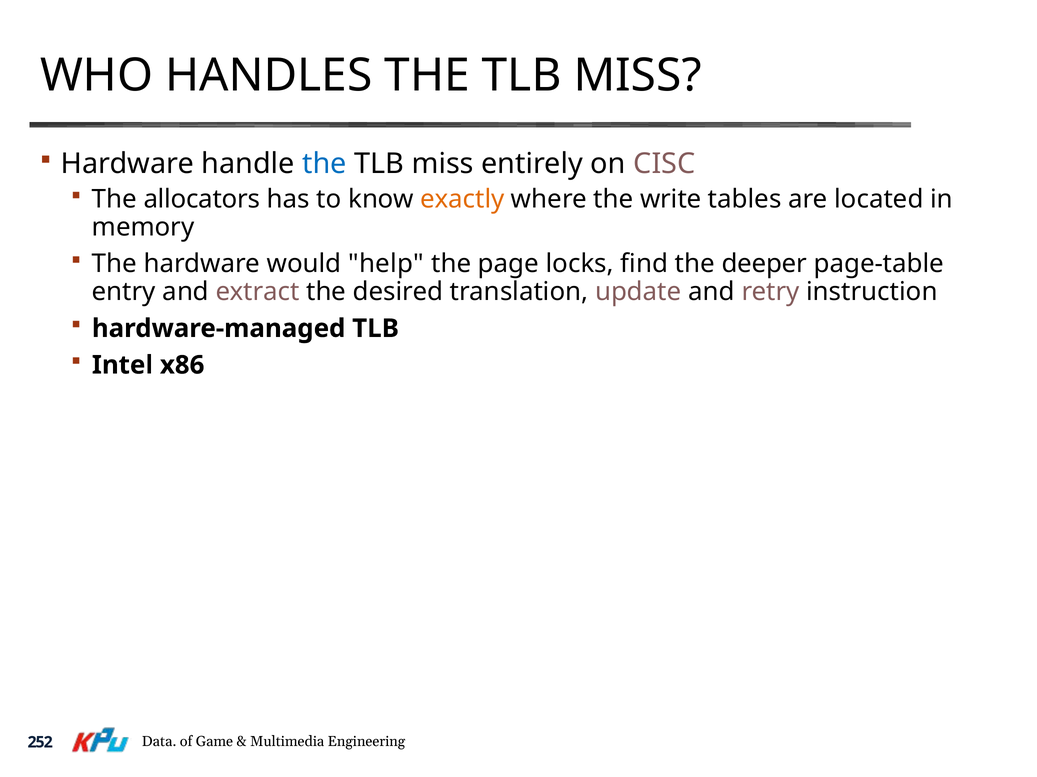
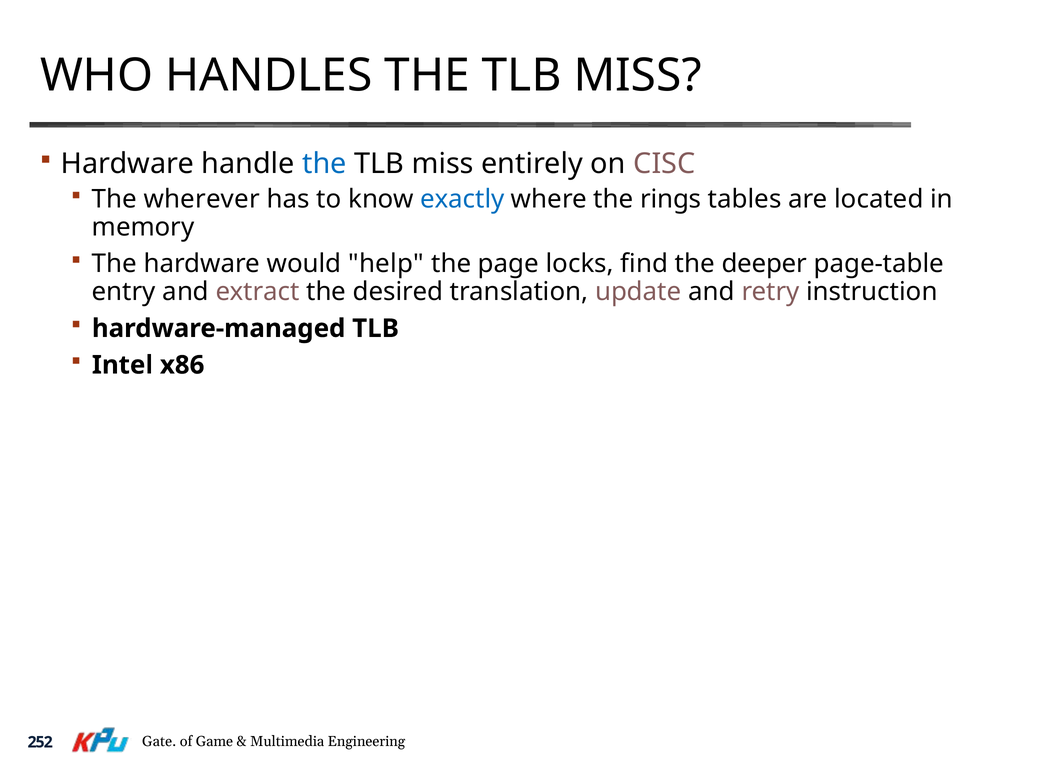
allocators: allocators -> wherever
exactly colour: orange -> blue
write: write -> rings
Data: Data -> Gate
